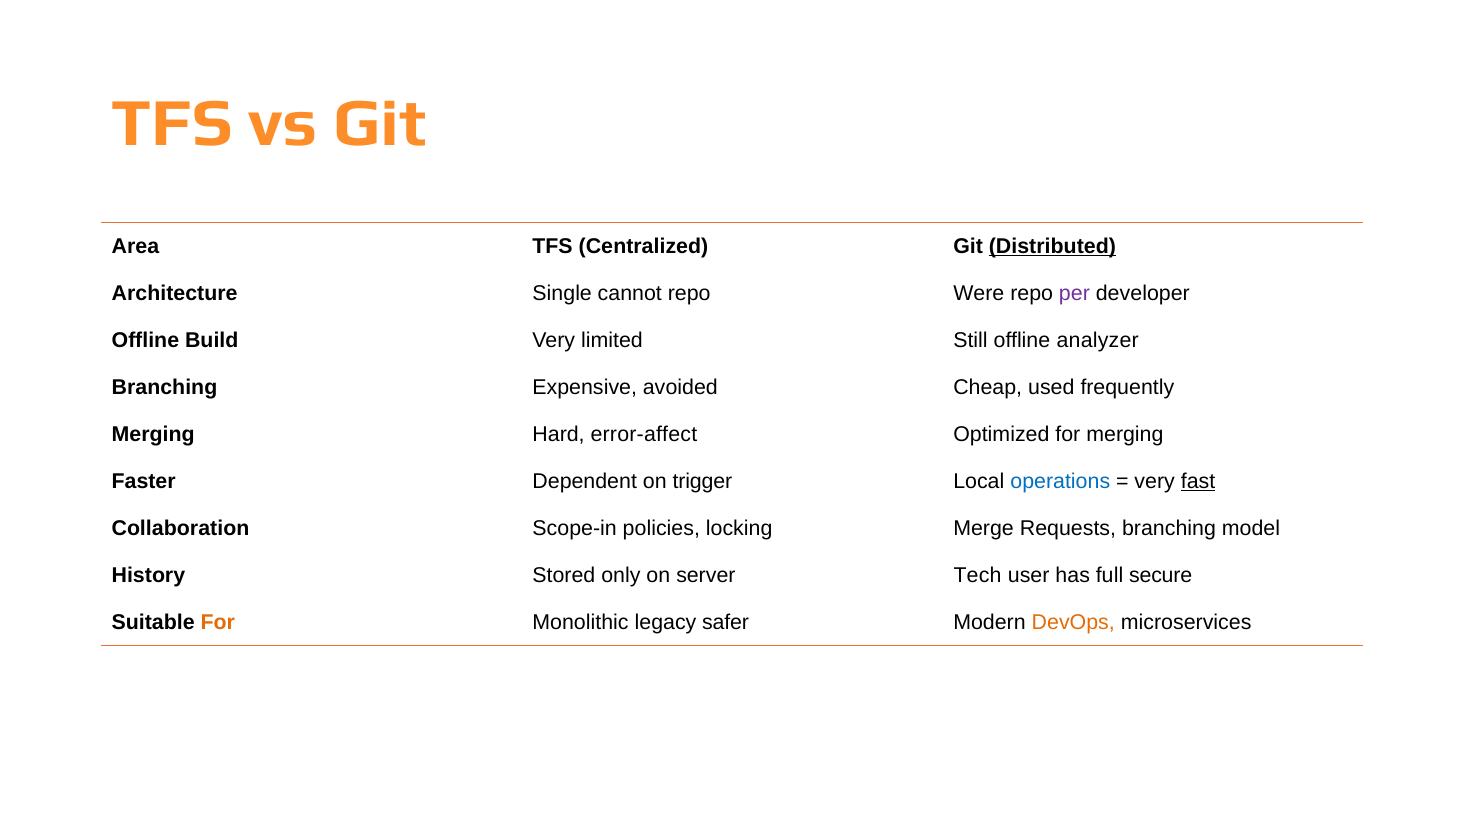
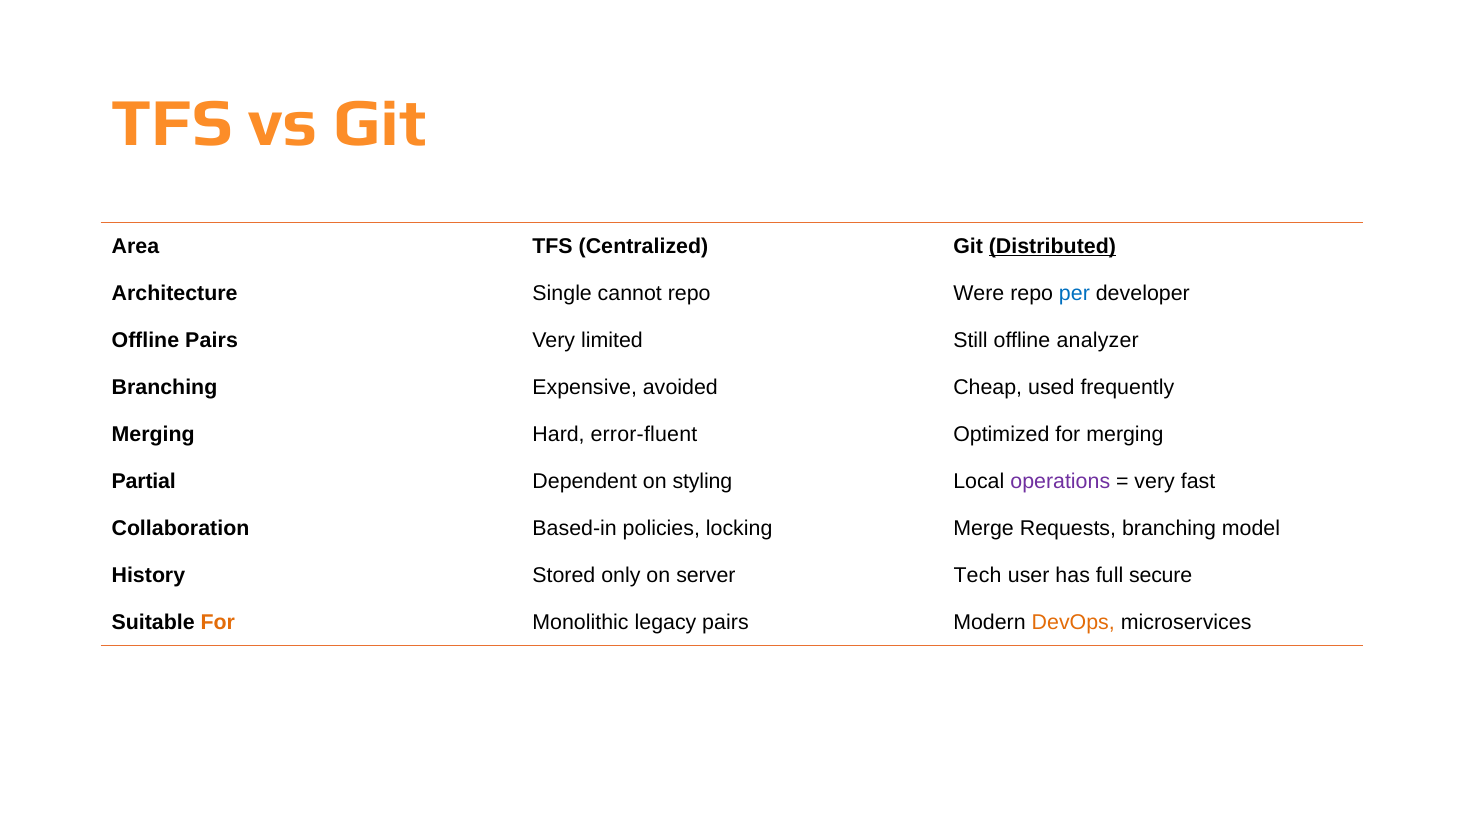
per colour: purple -> blue
Offline Build: Build -> Pairs
error-affect: error-affect -> error-fluent
Faster: Faster -> Partial
trigger: trigger -> styling
operations colour: blue -> purple
fast underline: present -> none
Scope-in: Scope-in -> Based-in
legacy safer: safer -> pairs
